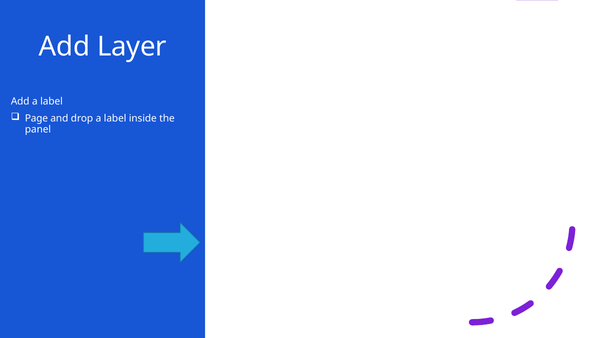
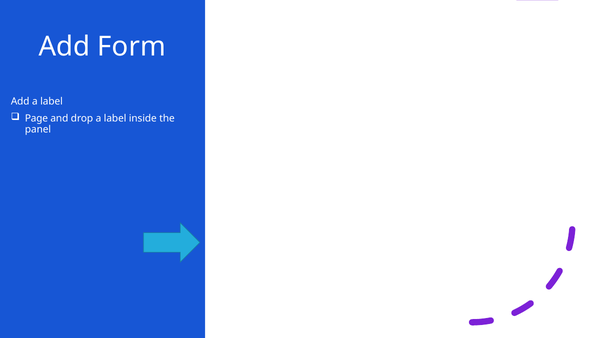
Layer: Layer -> Form
